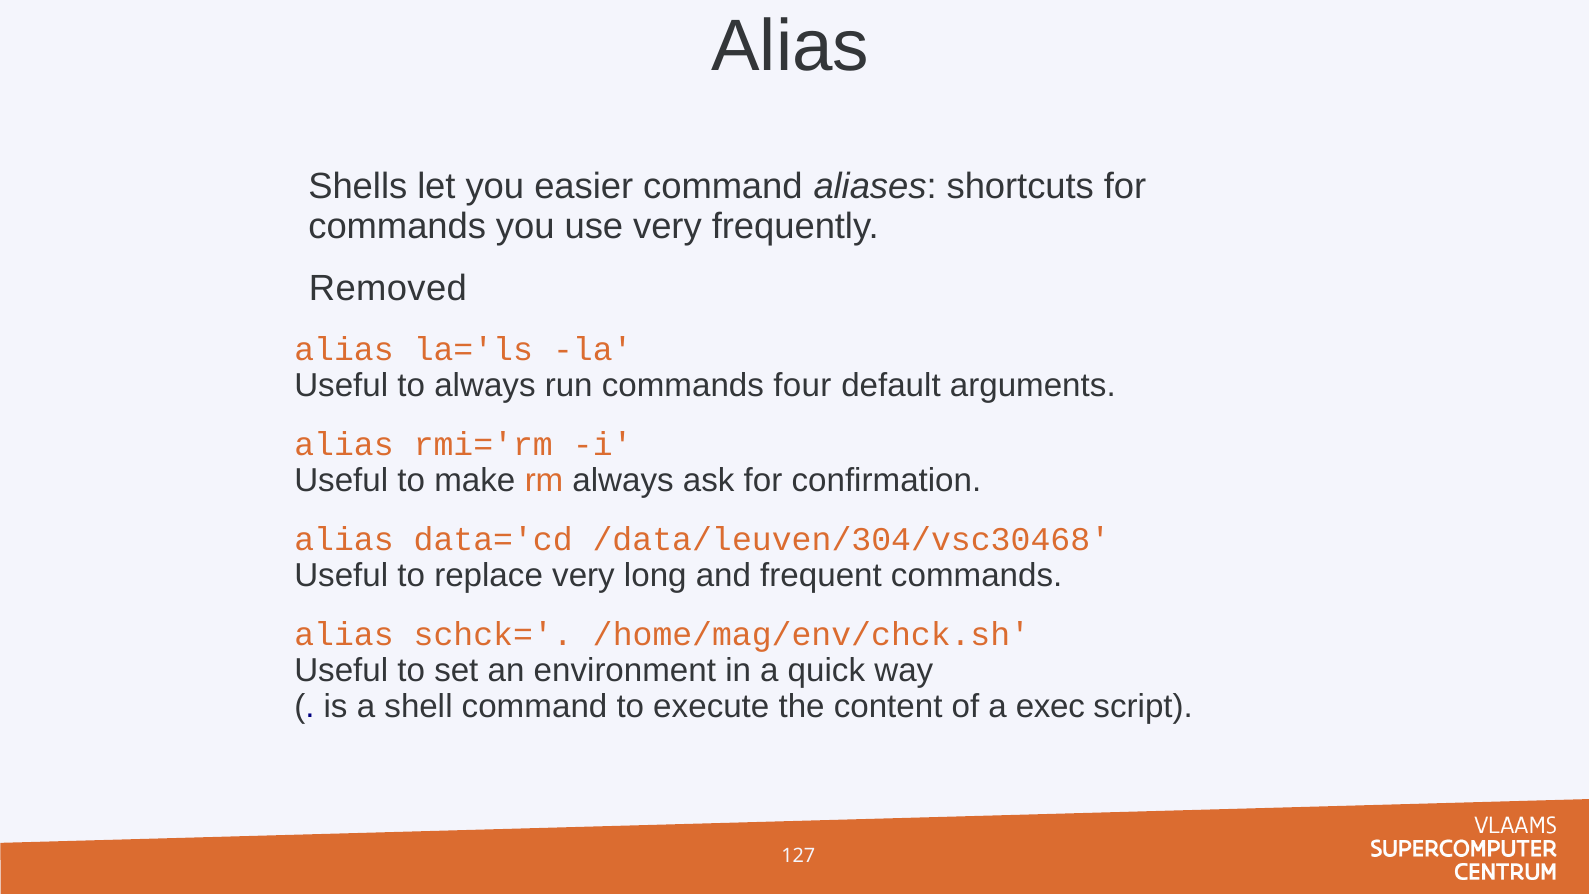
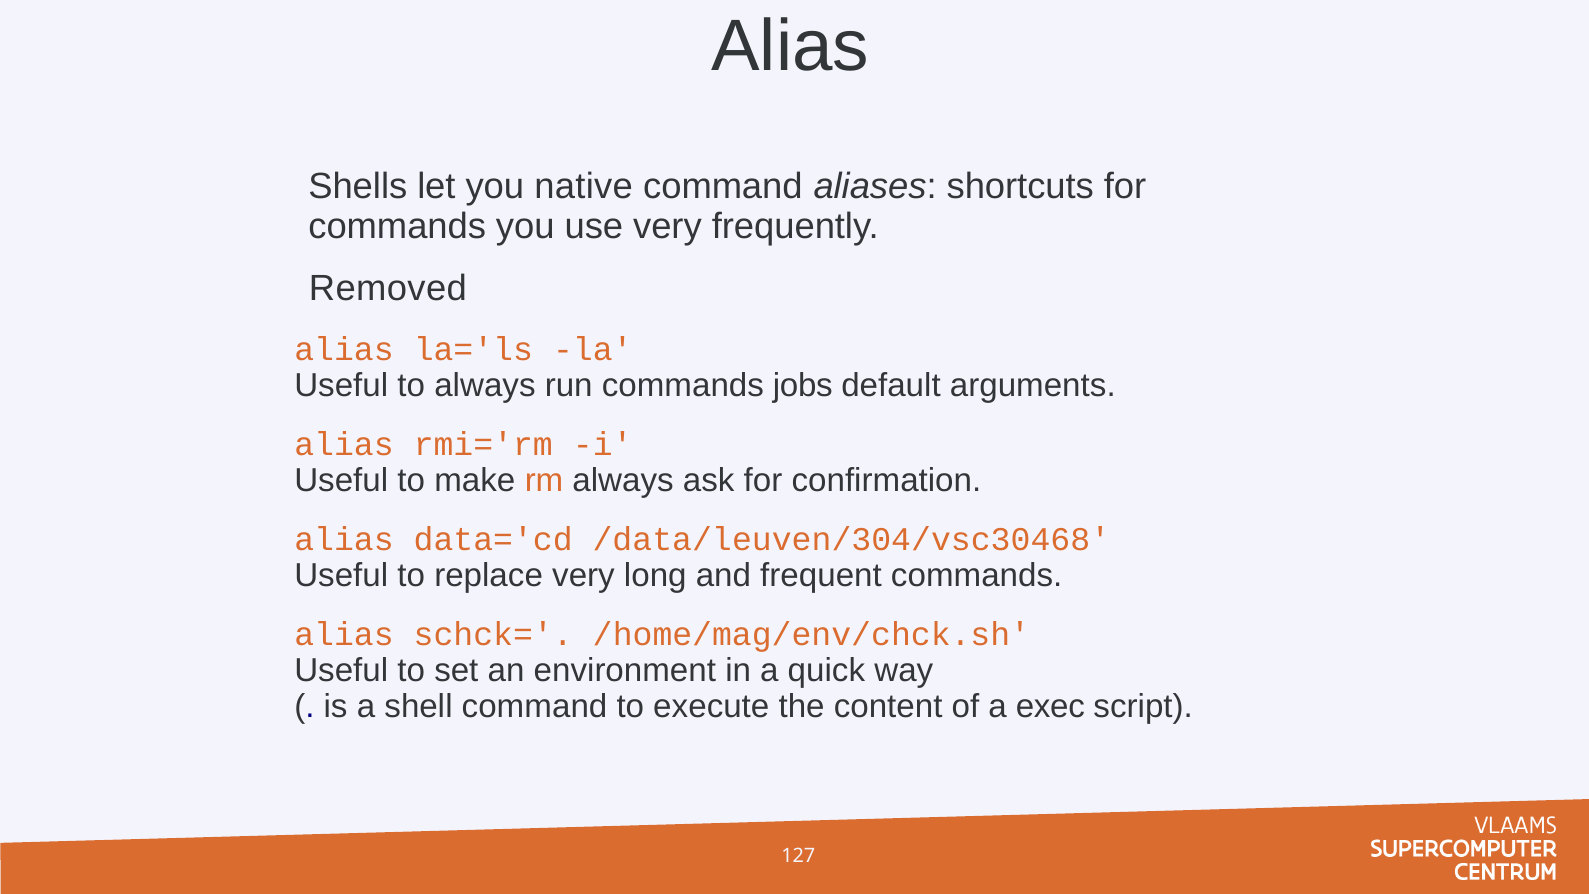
easier: easier -> native
four: four -> jobs
